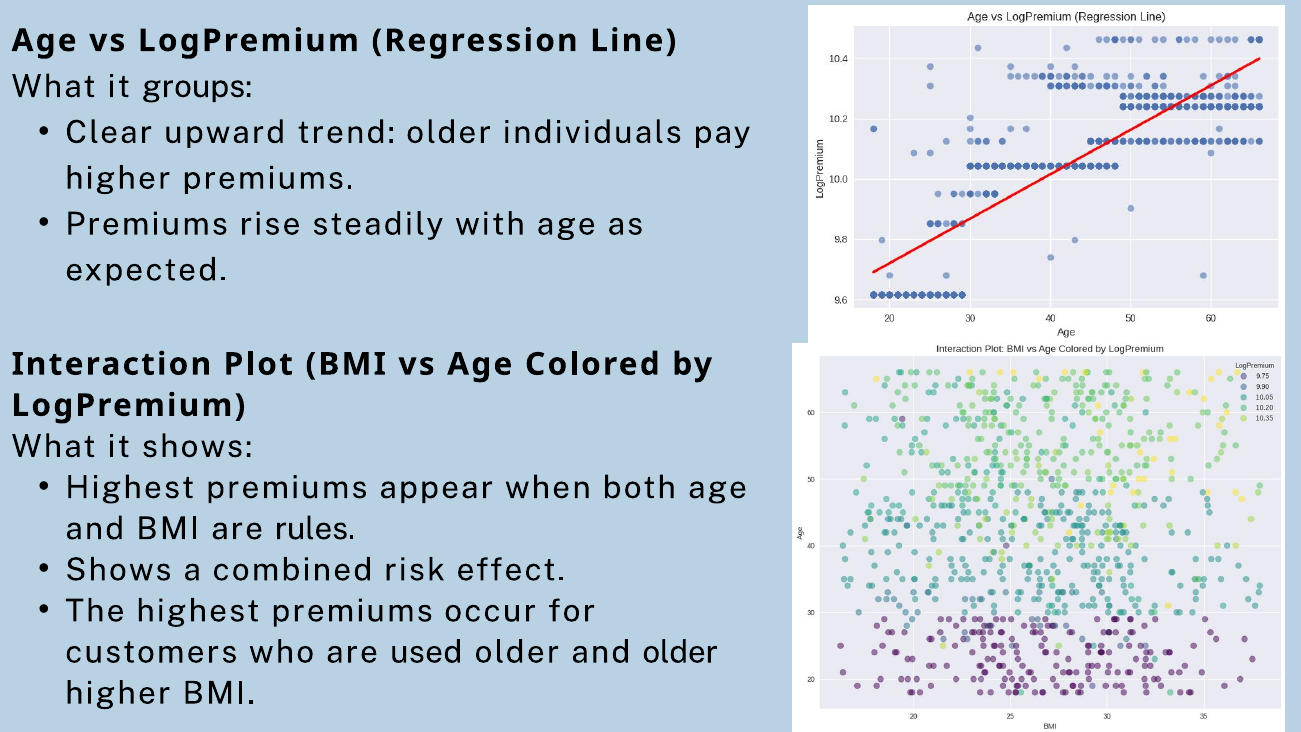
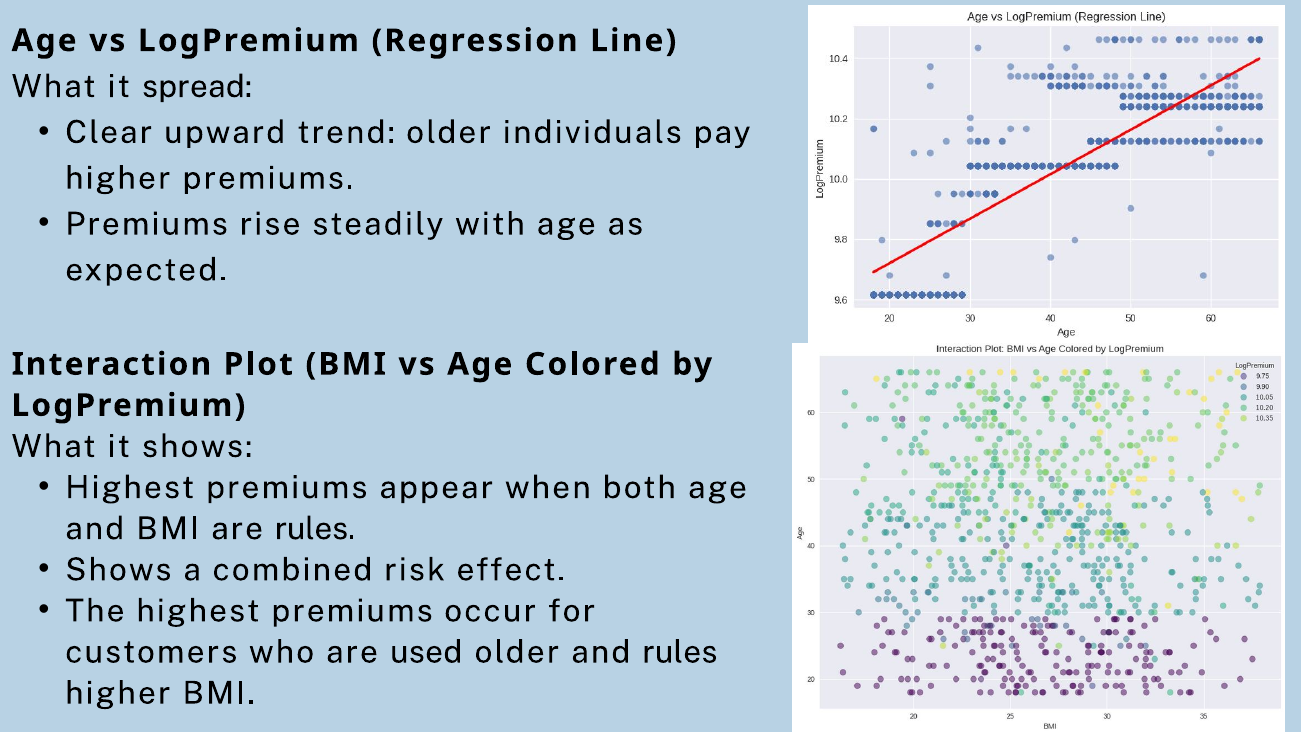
groups: groups -> spread
and older: older -> rules
